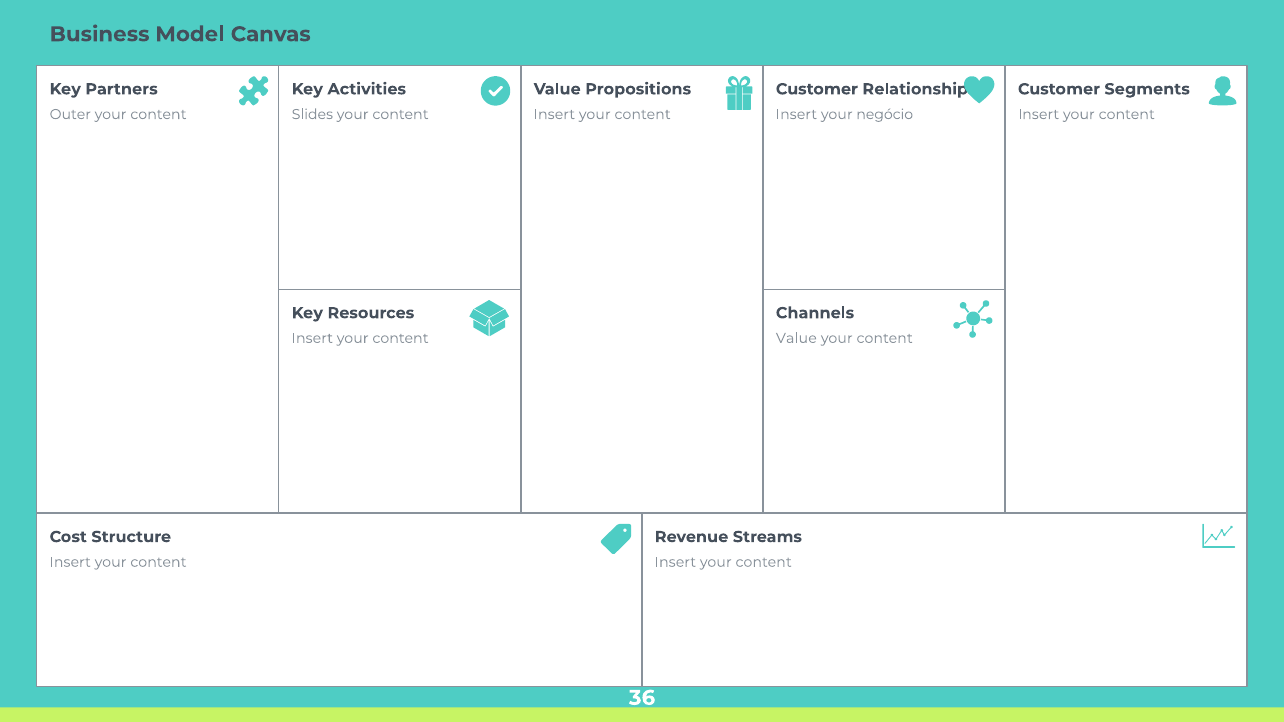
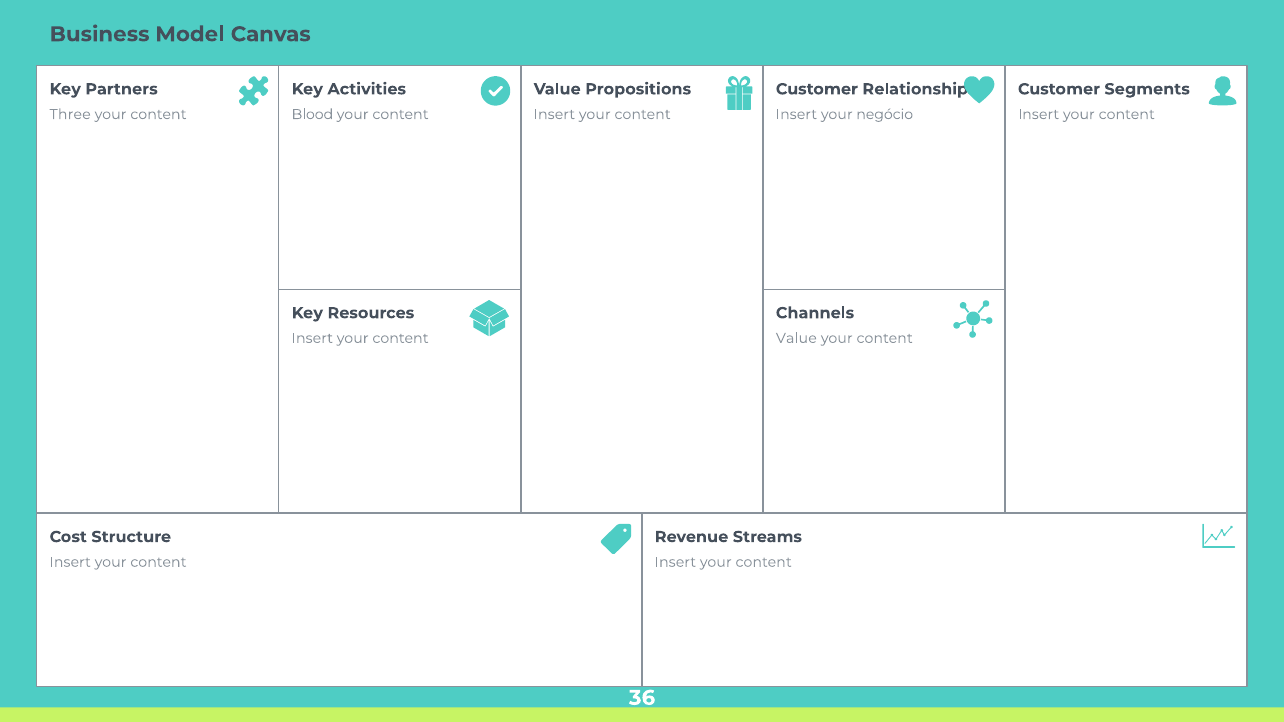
Outer: Outer -> Three
Slides: Slides -> Blood
